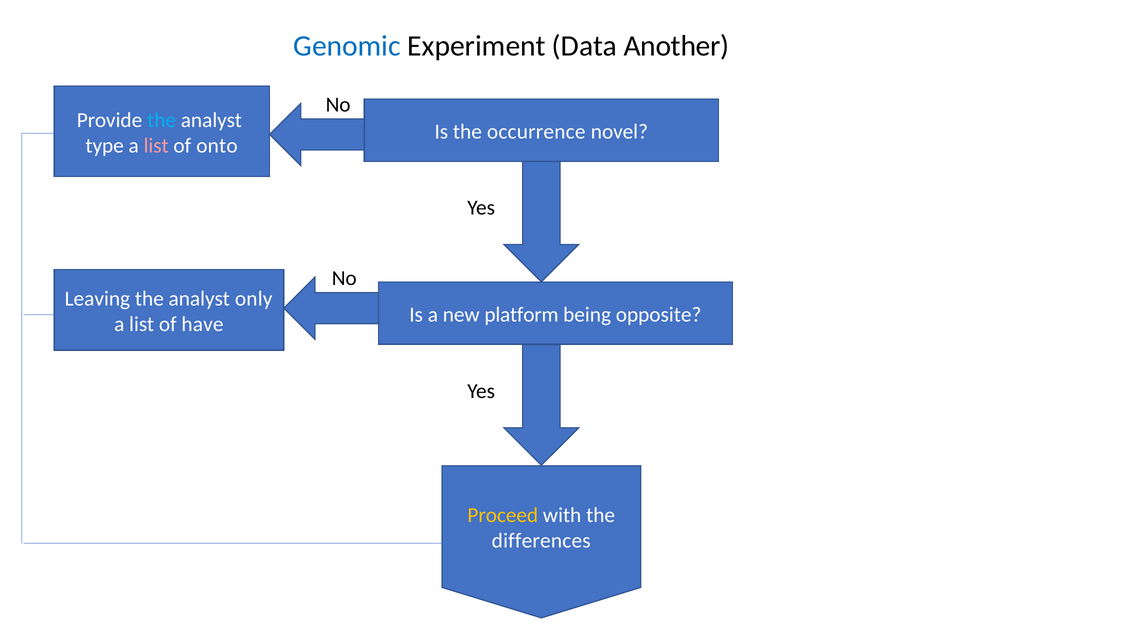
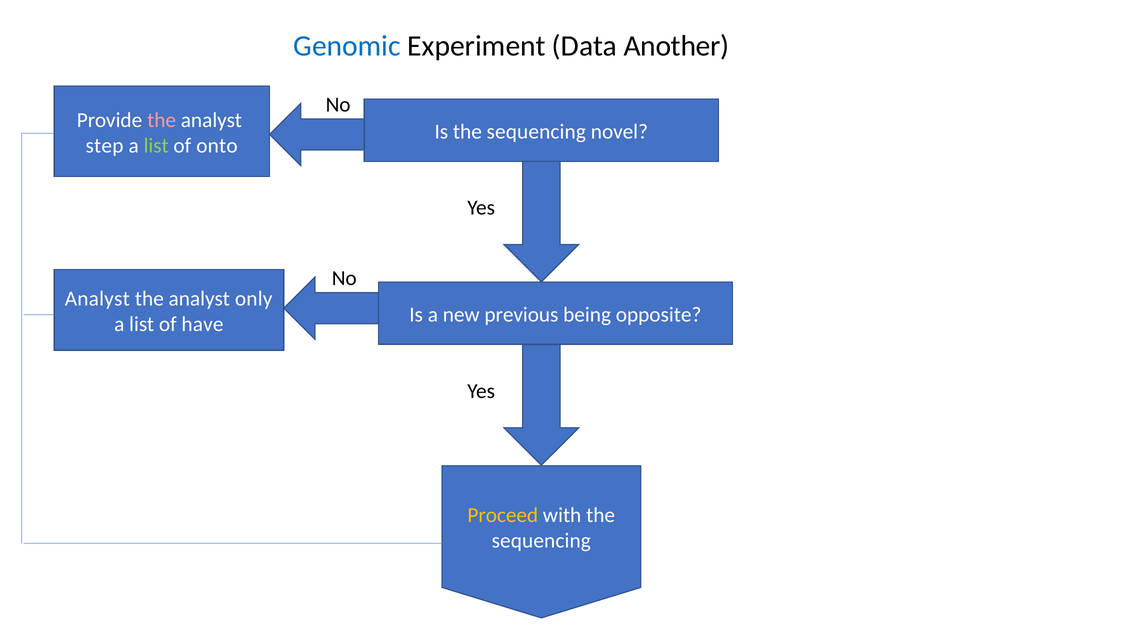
the at (162, 120) colour: light blue -> pink
Is the occurrence: occurrence -> sequencing
type: type -> step
list at (156, 146) colour: pink -> light green
Leaving at (97, 299): Leaving -> Analyst
platform: platform -> previous
differences at (541, 541): differences -> sequencing
